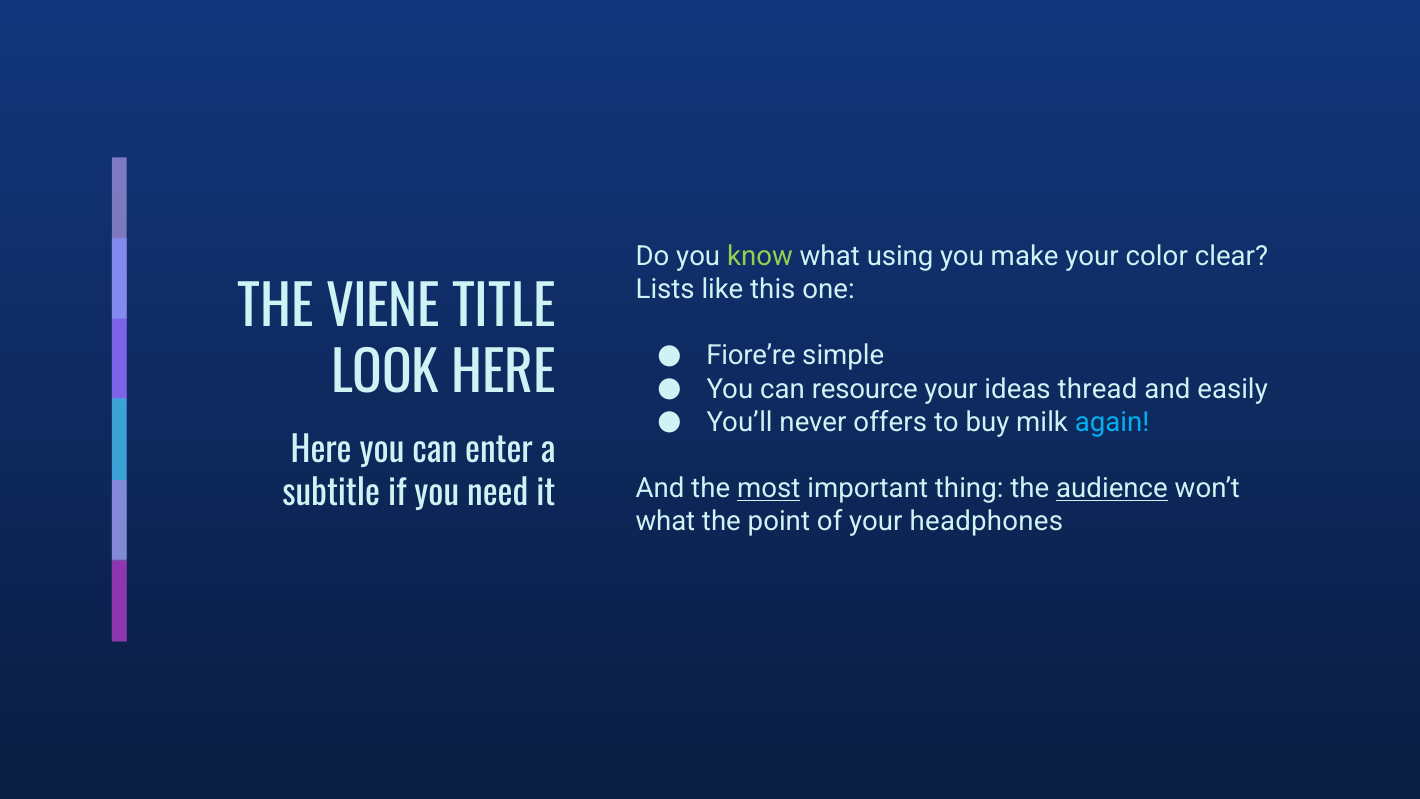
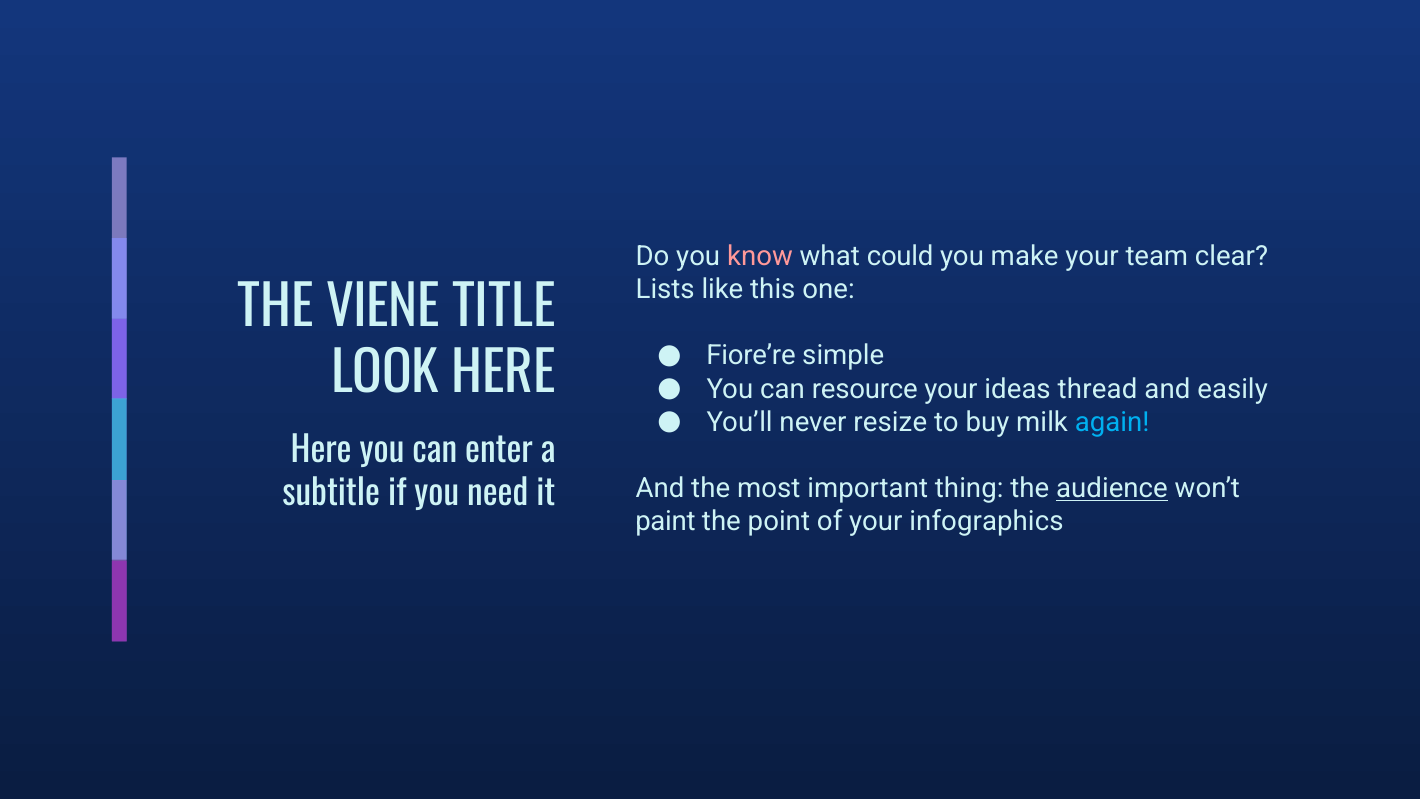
know colour: light green -> pink
using: using -> could
color: color -> team
offers: offers -> resize
most underline: present -> none
what at (665, 522): what -> paint
headphones: headphones -> infographics
